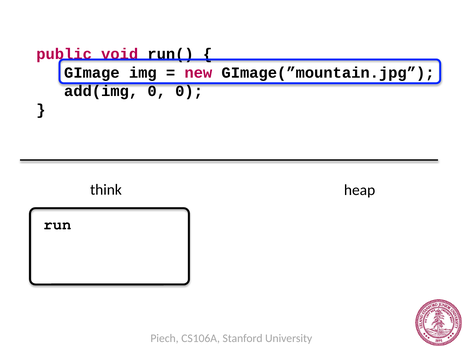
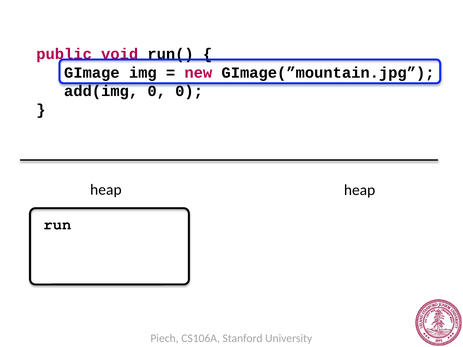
think at (106, 190): think -> heap
